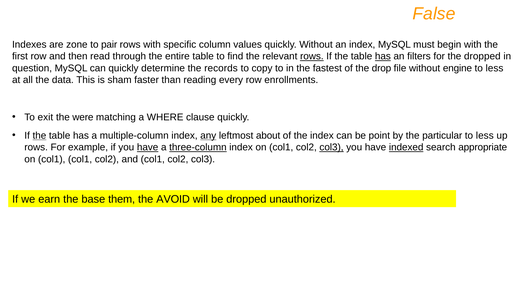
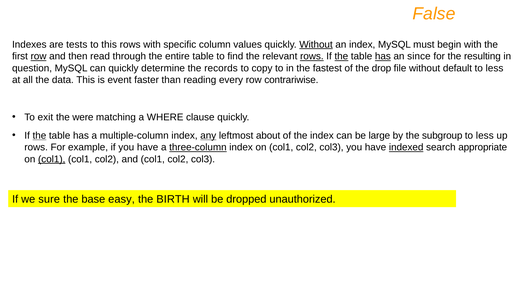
zone: zone -> tests
to pair: pair -> this
Without at (316, 45) underline: none -> present
row at (39, 56) underline: none -> present
the at (341, 56) underline: none -> present
filters: filters -> since
the dropped: dropped -> resulting
engine: engine -> default
sham: sham -> event
enrollments: enrollments -> contrariwise
point: point -> large
particular: particular -> subgroup
have at (148, 148) underline: present -> none
col3 at (332, 148) underline: present -> none
col1 at (52, 159) underline: none -> present
earn: earn -> sure
them: them -> easy
AVOID: AVOID -> BIRTH
